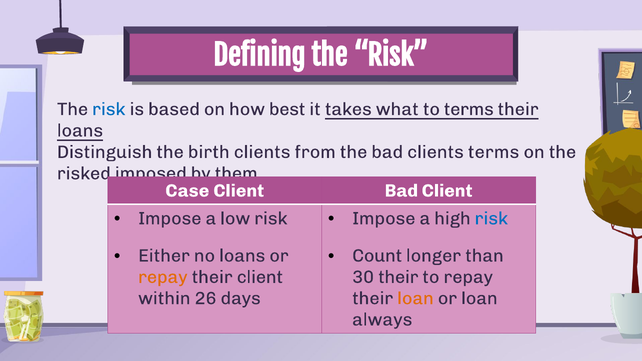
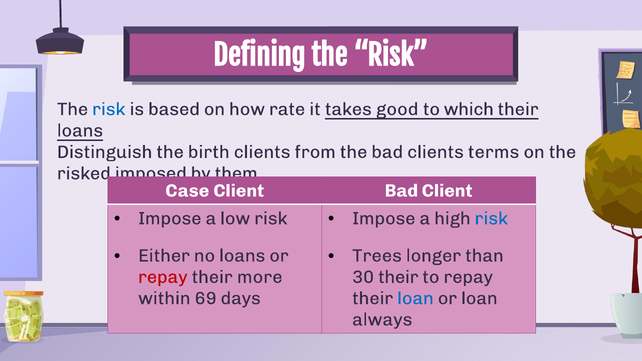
best: best -> rate
what: what -> good
to terms: terms -> which
Count: Count -> Trees
repay at (163, 277) colour: orange -> red
their client: client -> more
26: 26 -> 69
loan at (416, 298) colour: orange -> blue
